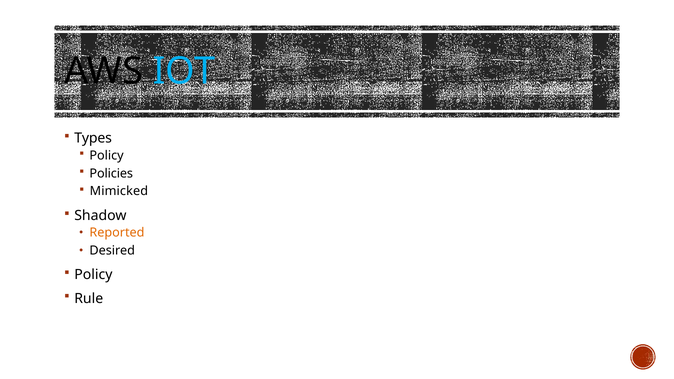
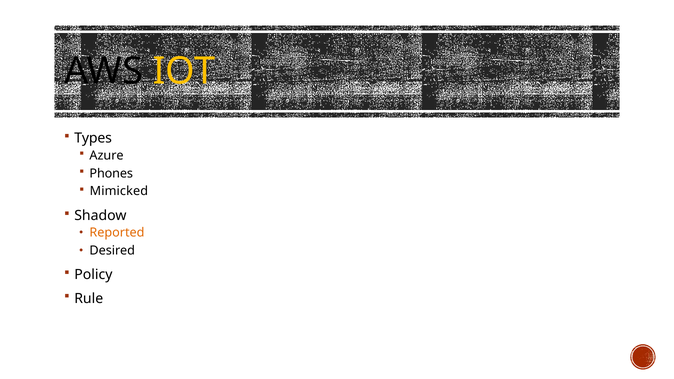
IOT colour: light blue -> yellow
Policy at (107, 156): Policy -> Azure
Policies: Policies -> Phones
